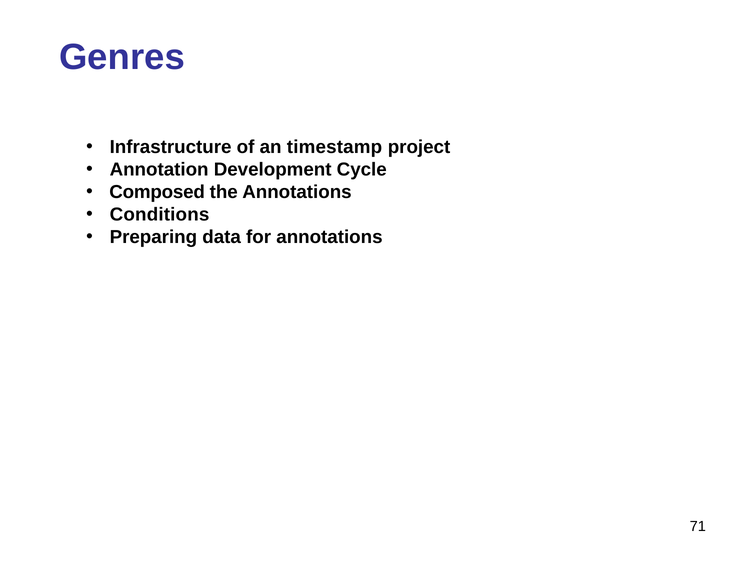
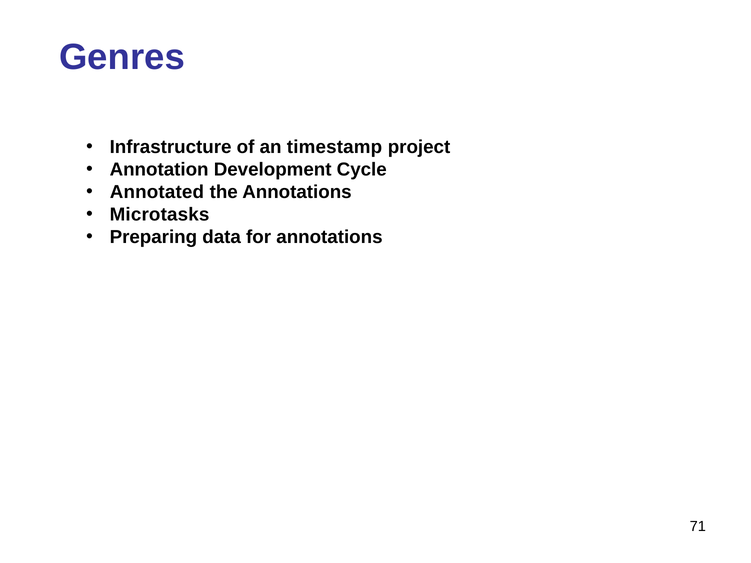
Composed: Composed -> Annotated
Conditions: Conditions -> Microtasks
